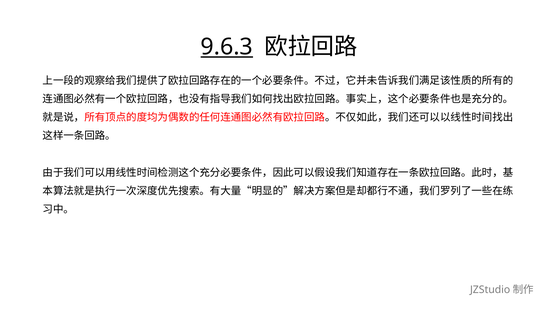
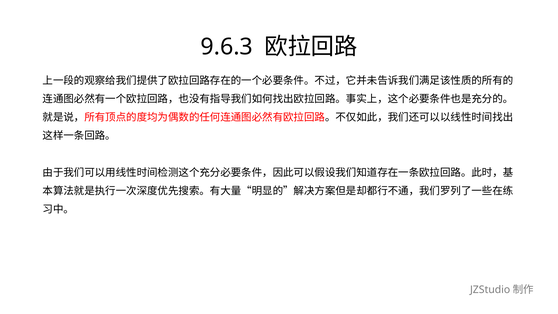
9.6.3 underline: present -> none
